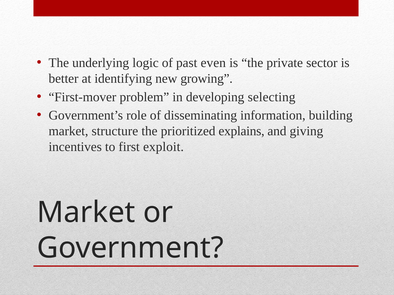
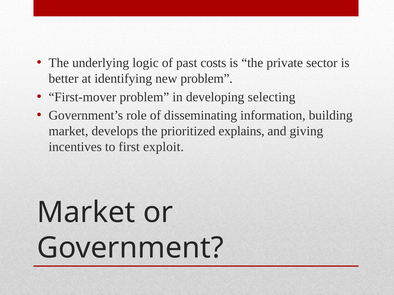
even: even -> costs
new growing: growing -> problem
structure: structure -> develops
